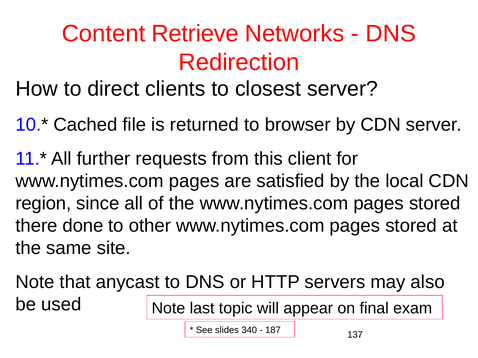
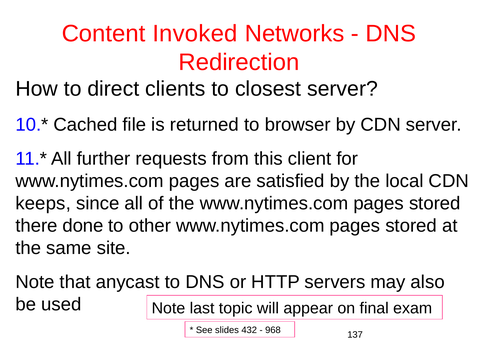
Retrieve: Retrieve -> Invoked
region: region -> keeps
340: 340 -> 432
187: 187 -> 968
